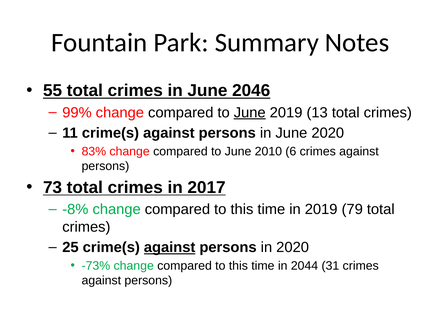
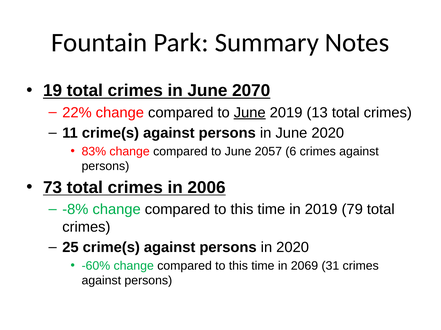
55: 55 -> 19
2046: 2046 -> 2070
99%: 99% -> 22%
2010: 2010 -> 2057
2017: 2017 -> 2006
against at (170, 248) underline: present -> none
-73%: -73% -> -60%
2044: 2044 -> 2069
